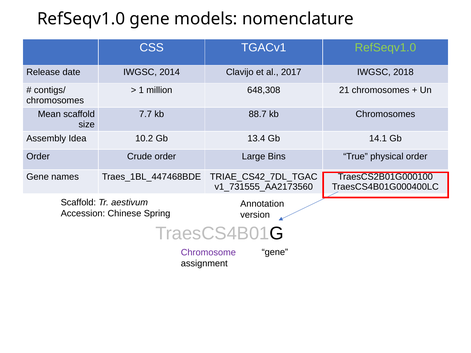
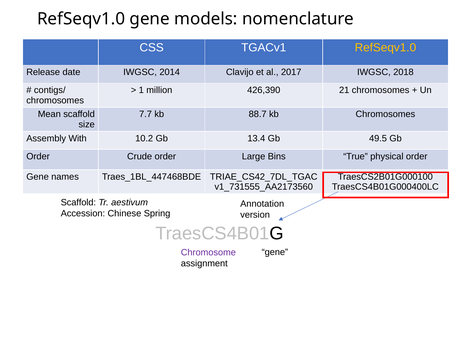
RefSeqv1.0 at (385, 48) colour: light green -> yellow
648,308: 648,308 -> 426,390
Idea: Idea -> With
14.1: 14.1 -> 49.5
